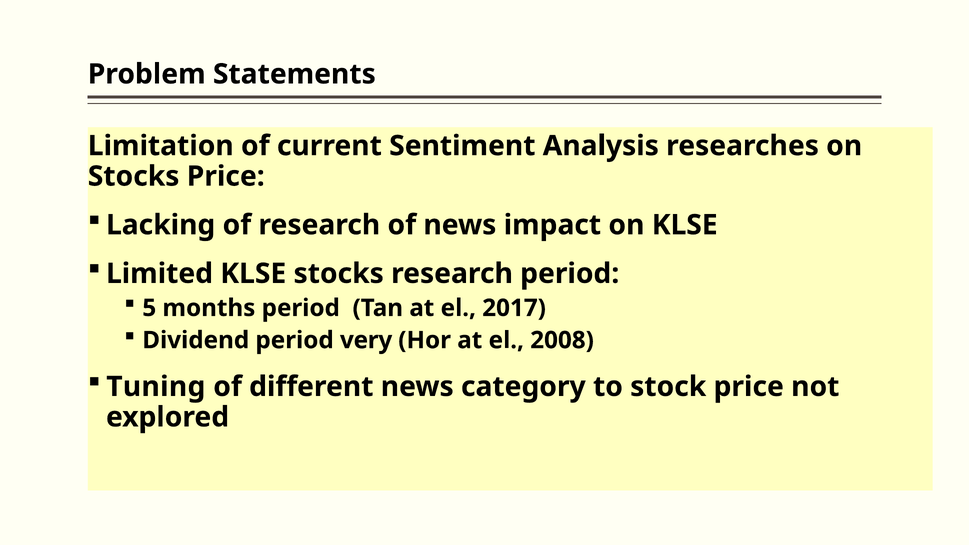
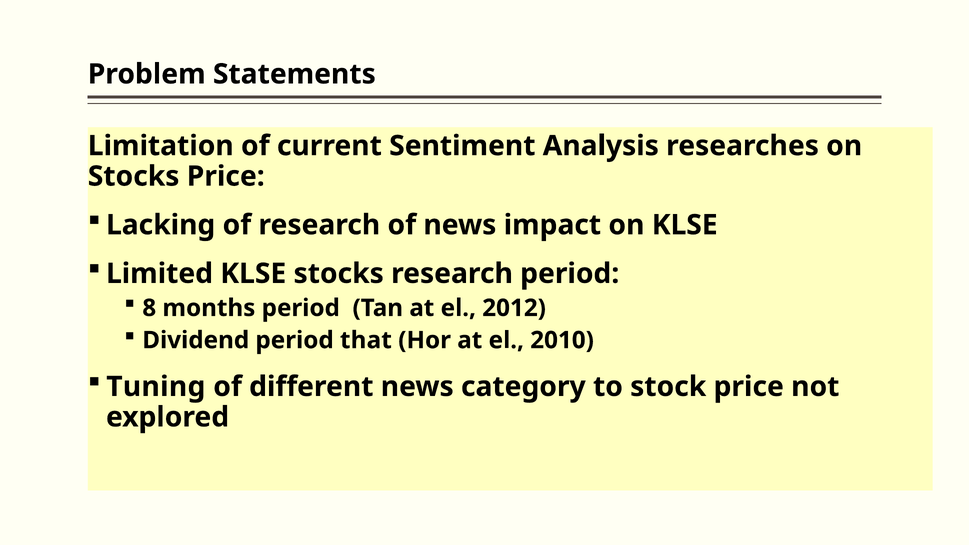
5: 5 -> 8
2017: 2017 -> 2012
very: very -> that
2008: 2008 -> 2010
